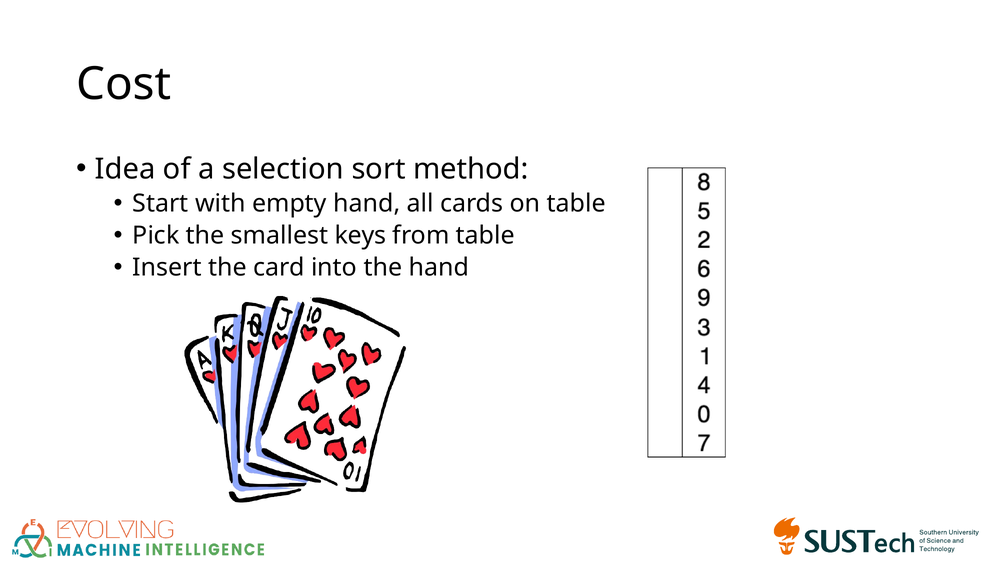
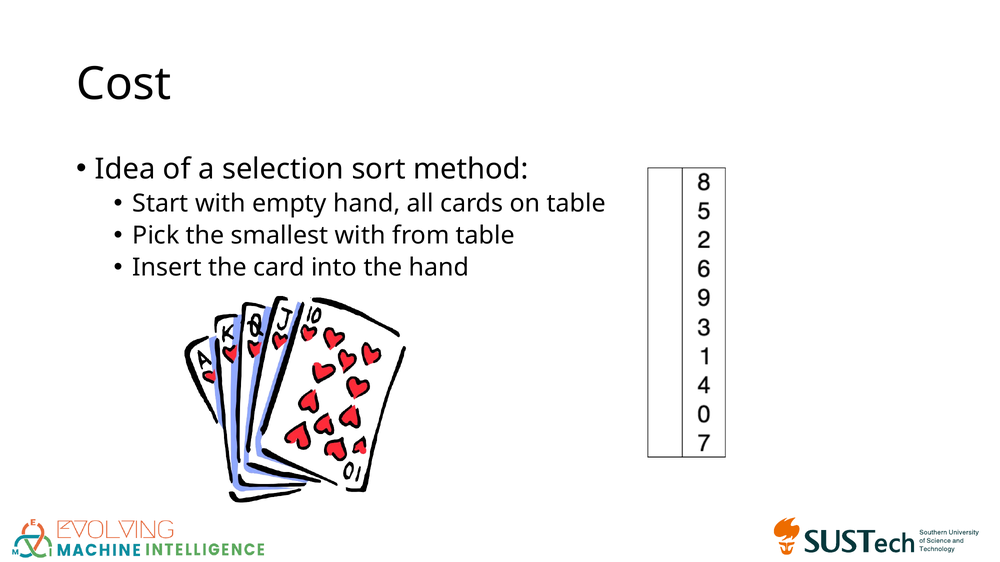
smallest keys: keys -> with
